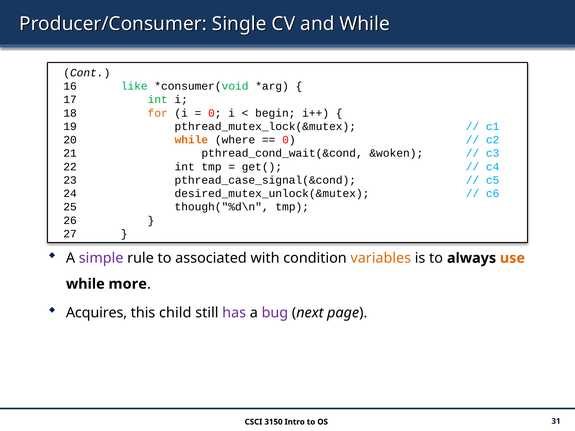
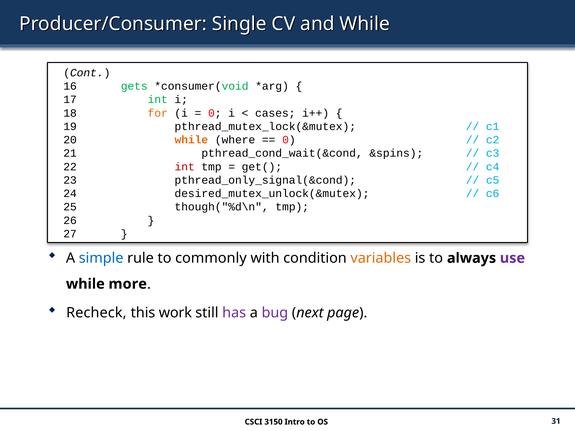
like: like -> gets
begin: begin -> cases
&woken: &woken -> &spins
int at (185, 167) colour: black -> red
pthread_case_signal(&cond: pthread_case_signal(&cond -> pthread_only_signal(&cond
simple colour: purple -> blue
associated: associated -> commonly
use colour: orange -> purple
Acquires: Acquires -> Recheck
child: child -> work
